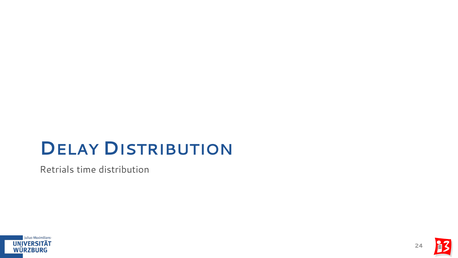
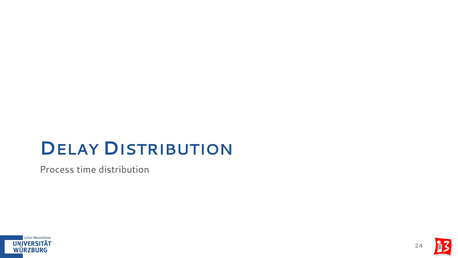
Retrials: Retrials -> Process
